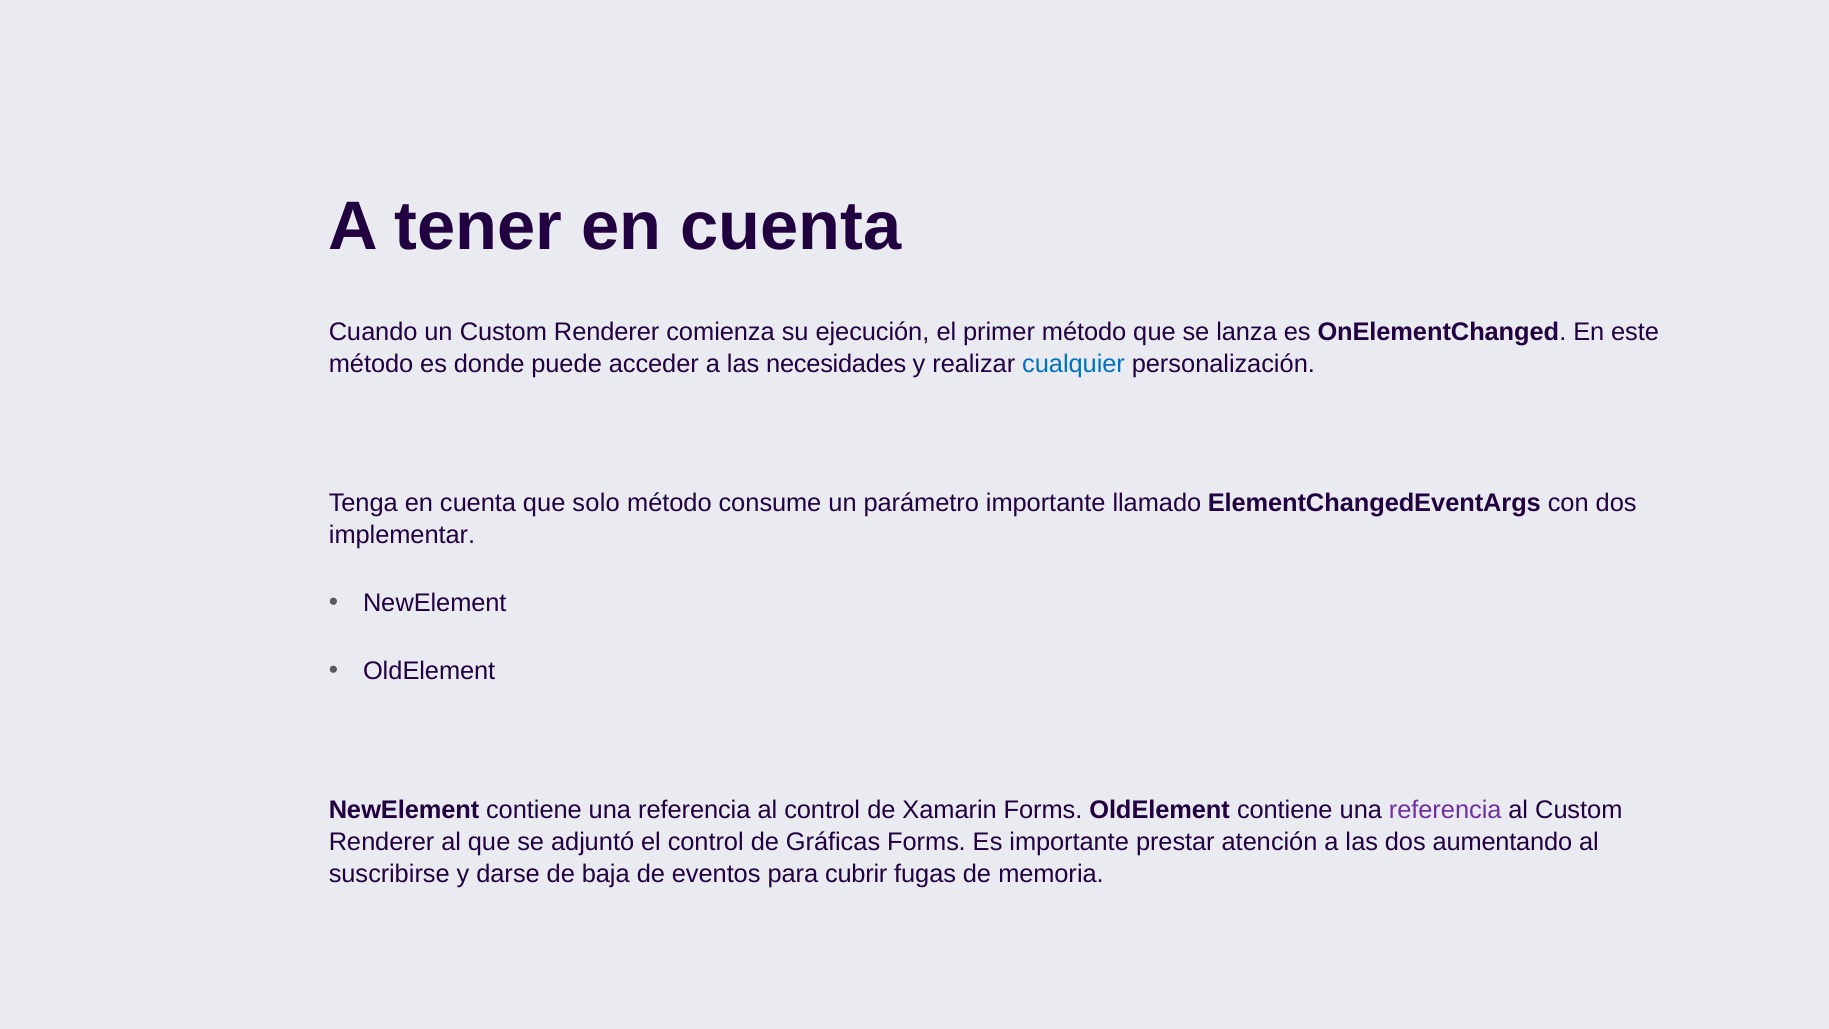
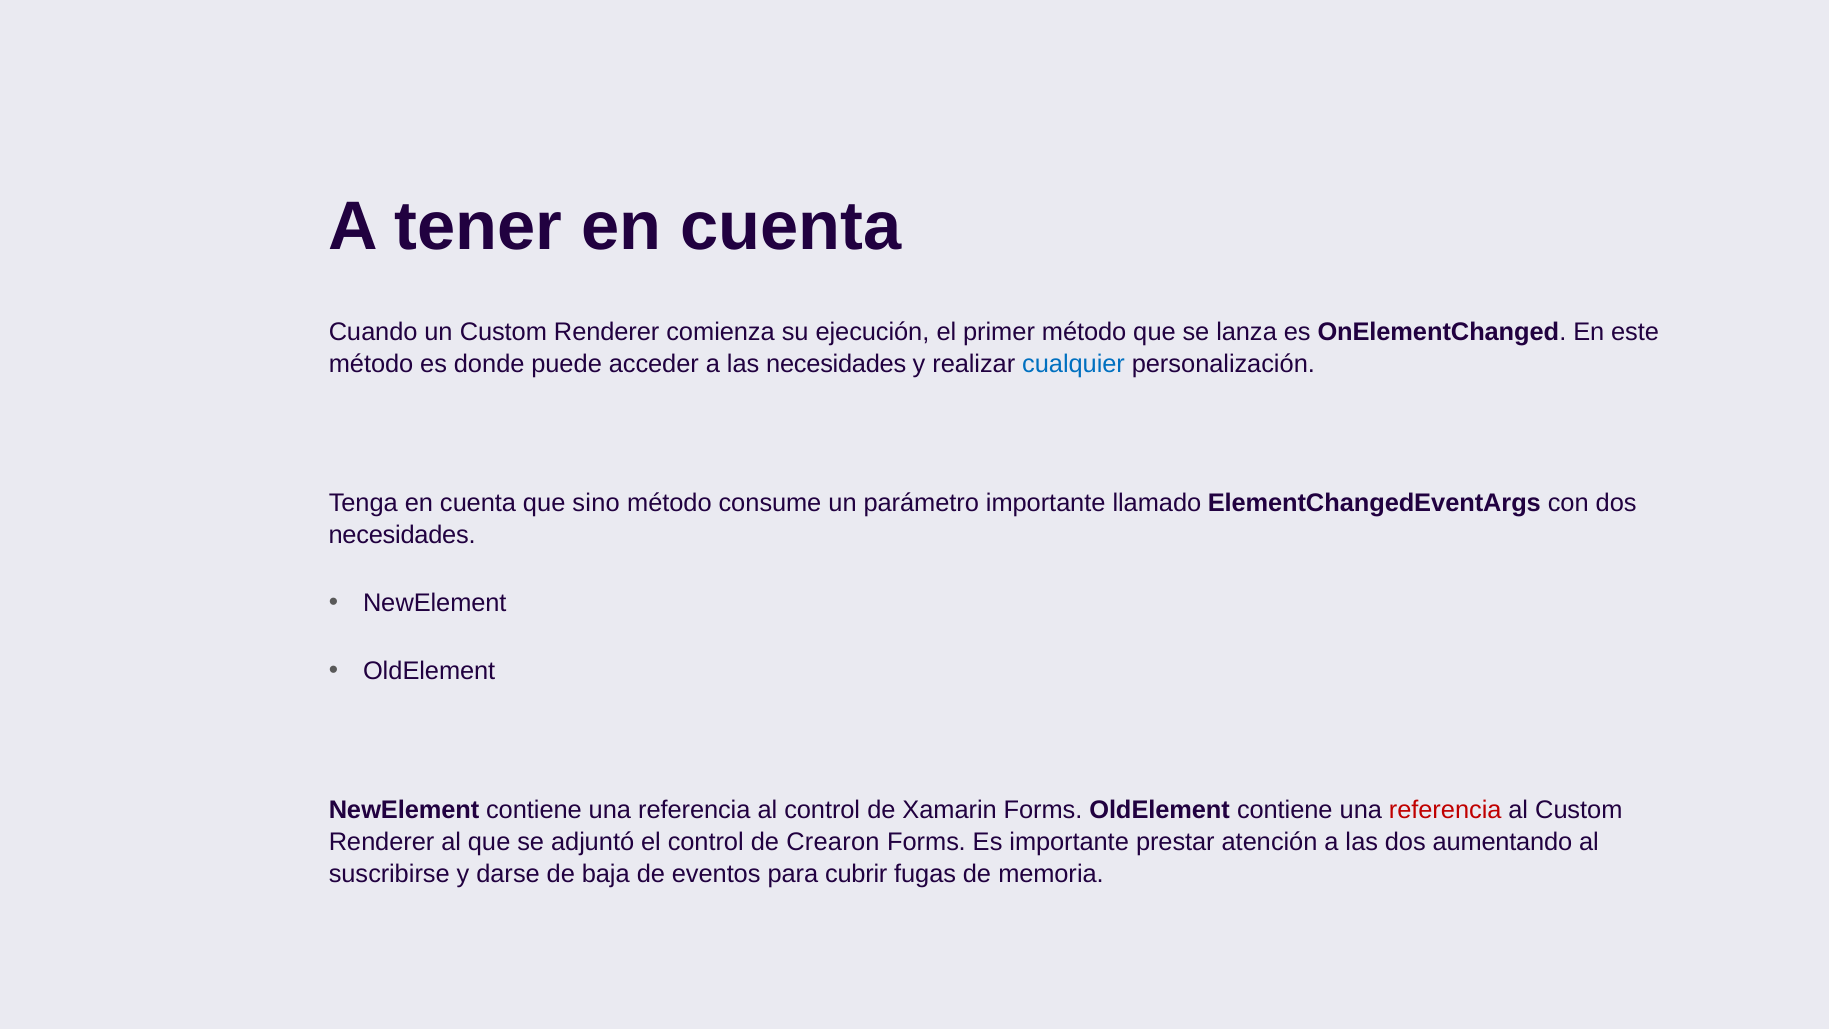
solo: solo -> sino
implementar at (402, 535): implementar -> necesidades
referencia at (1445, 810) colour: purple -> red
Gráficas: Gráficas -> Crearon
